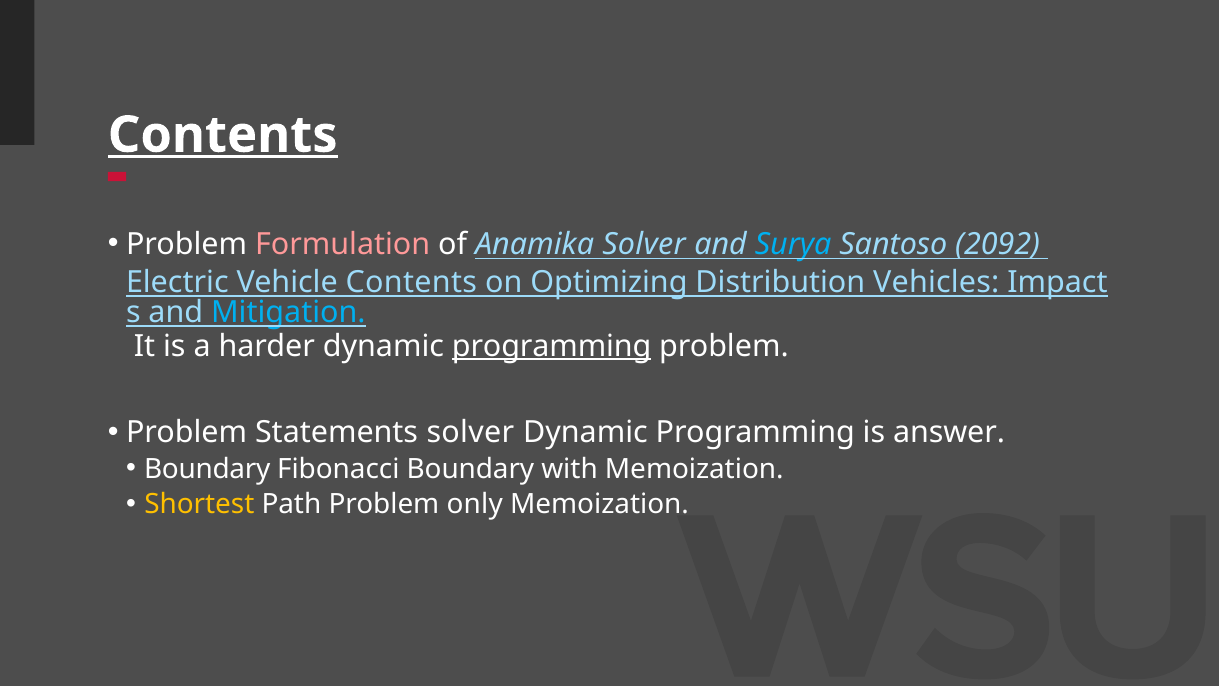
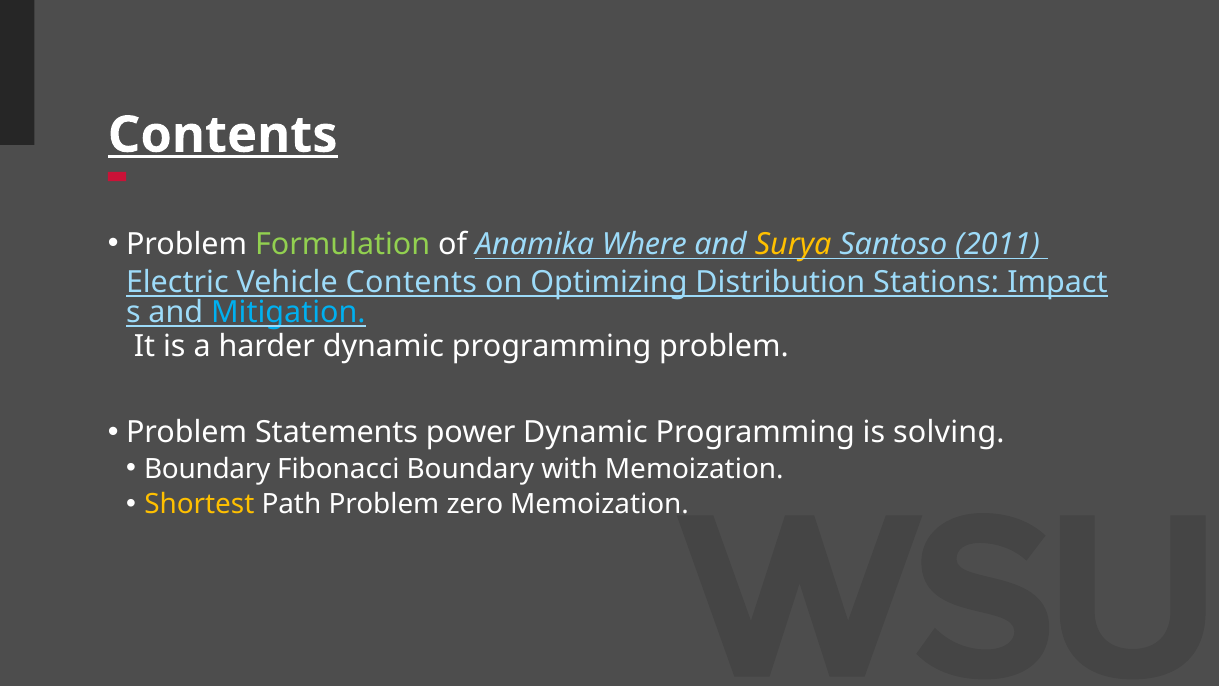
Formulation colour: pink -> light green
Anamika Solver: Solver -> Where
Surya colour: light blue -> yellow
2092: 2092 -> 2011
Vehicles: Vehicles -> Stations
programming at (552, 346) underline: present -> none
Statements solver: solver -> power
answer: answer -> solving
only: only -> zero
